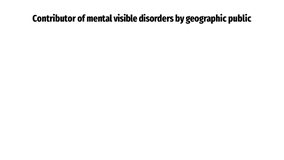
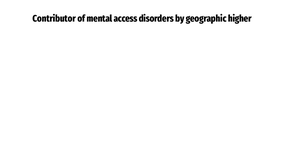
visible: visible -> access
public: public -> higher
